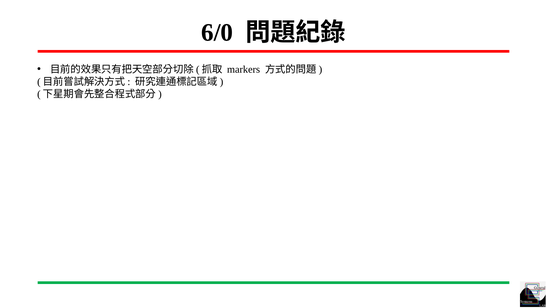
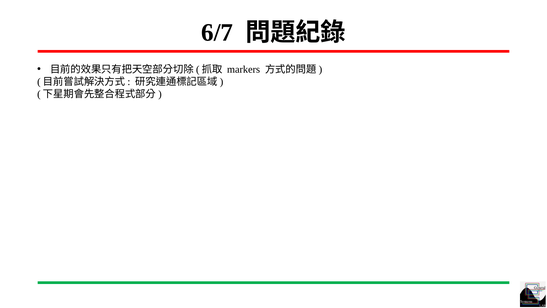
6/0: 6/0 -> 6/7
